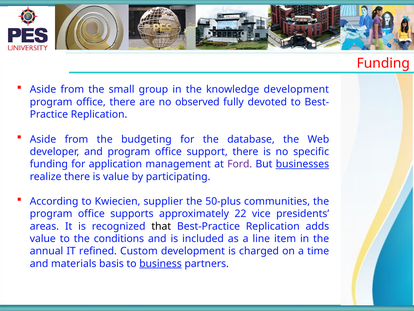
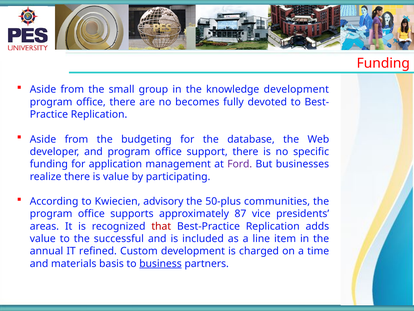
observed: observed -> becomes
businesses underline: present -> none
supplier: supplier -> advisory
22: 22 -> 87
that colour: black -> red
conditions: conditions -> successful
